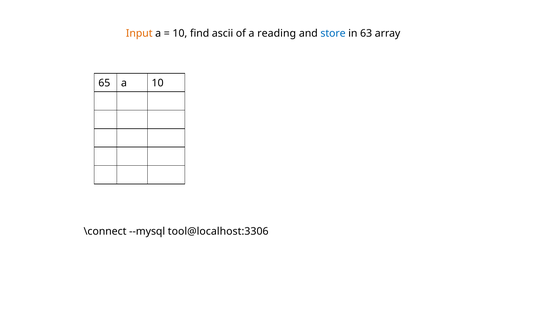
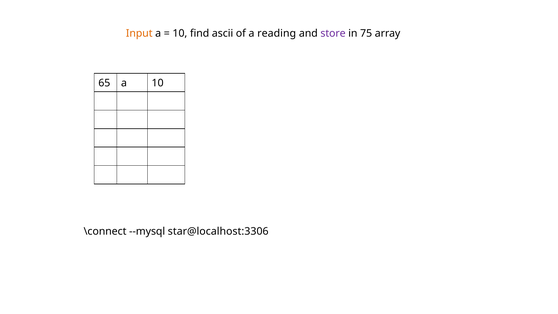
store colour: blue -> purple
63: 63 -> 75
tool@localhost:3306: tool@localhost:3306 -> star@localhost:3306
